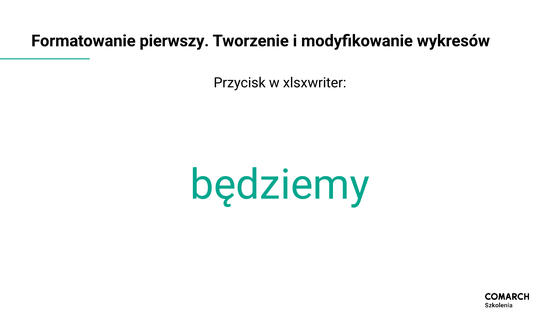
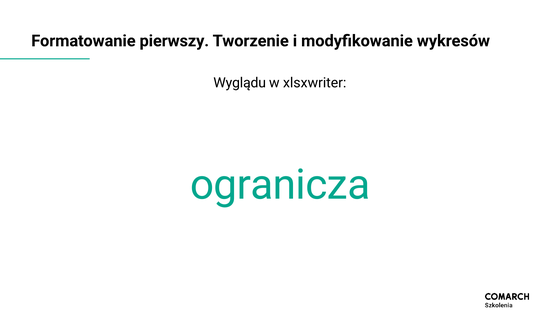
Przycisk: Przycisk -> Wyglądu
będziemy: będziemy -> ogranicza
